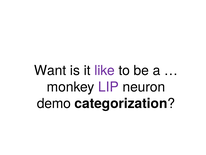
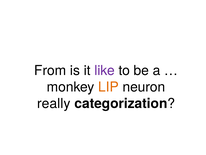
Want: Want -> From
LIP colour: purple -> orange
demo: demo -> really
